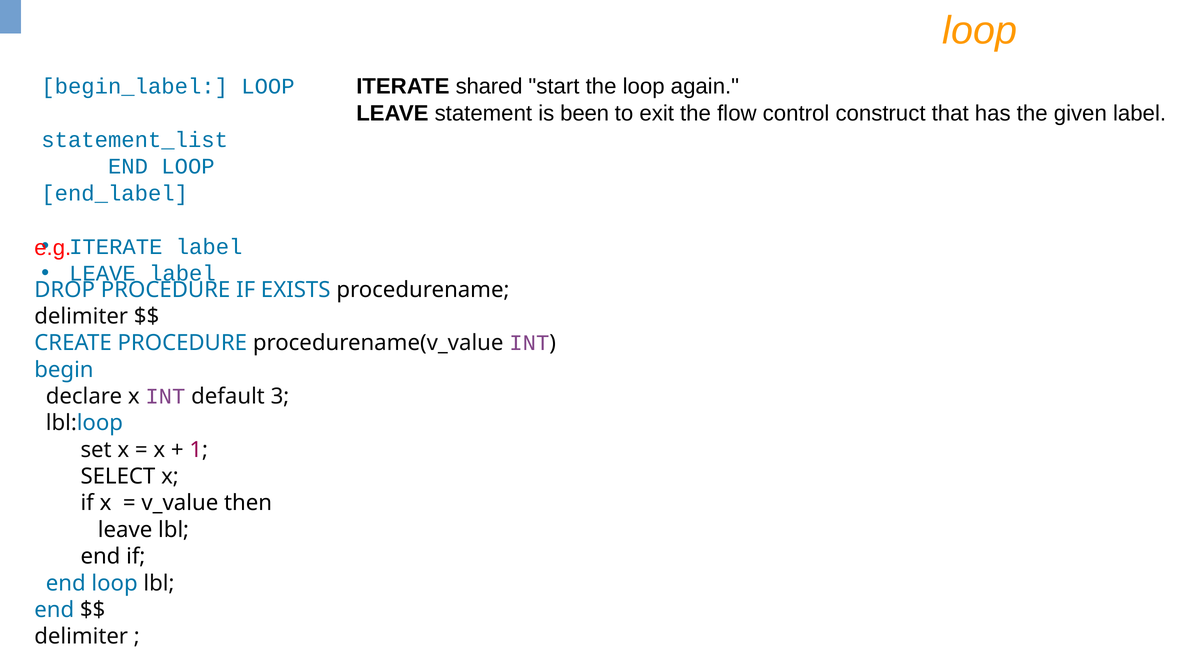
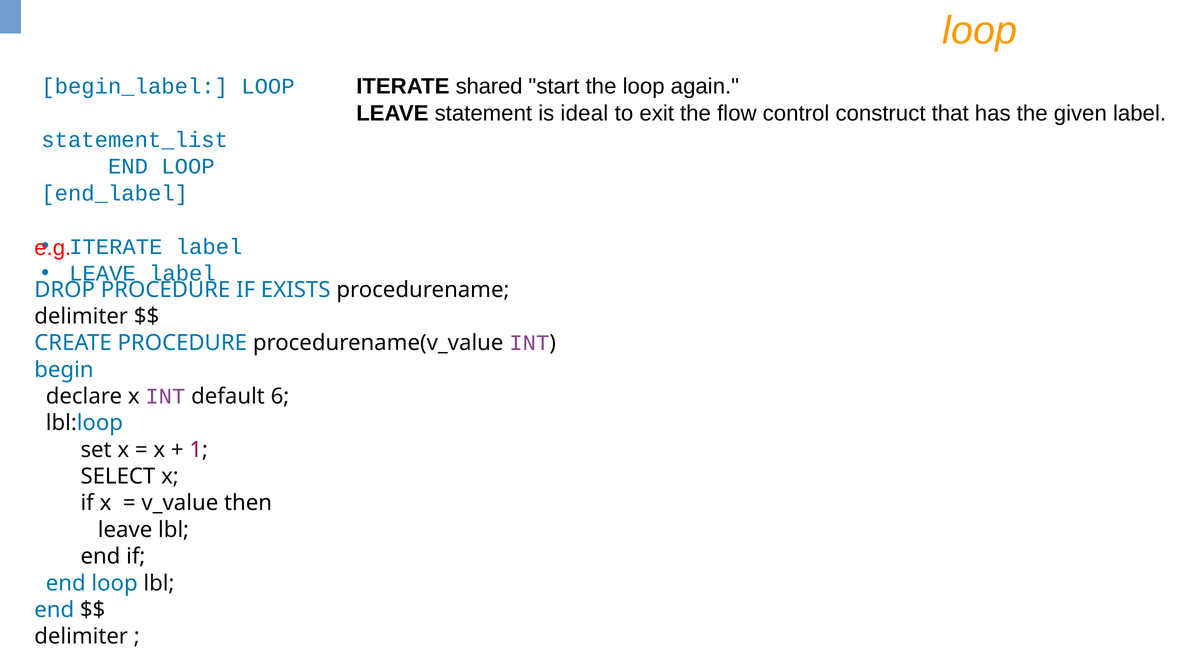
been: been -> ideal
3: 3 -> 6
